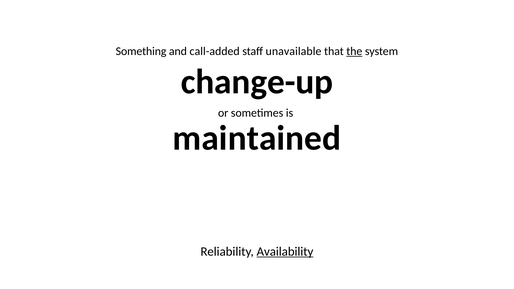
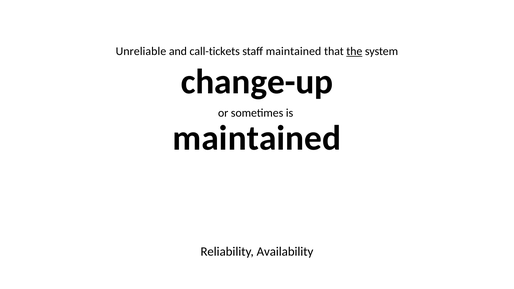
Something: Something -> Unreliable
call-added: call-added -> call-tickets
staff unavailable: unavailable -> maintained
Availability underline: present -> none
